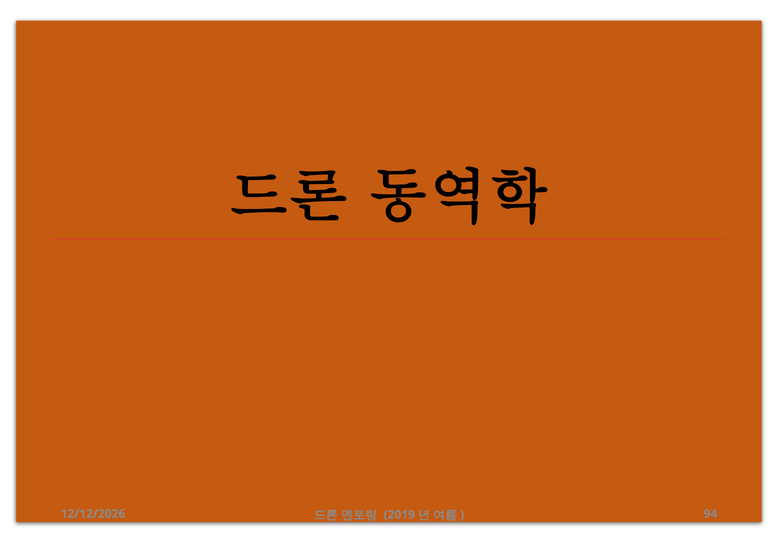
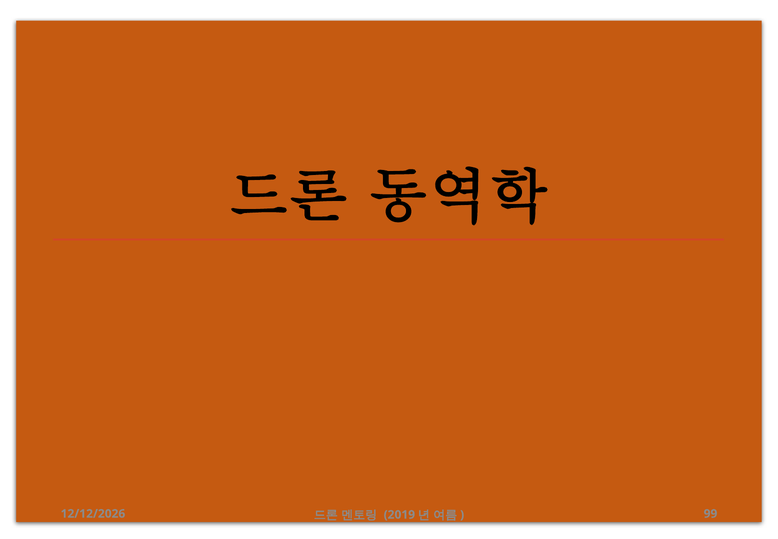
94: 94 -> 99
